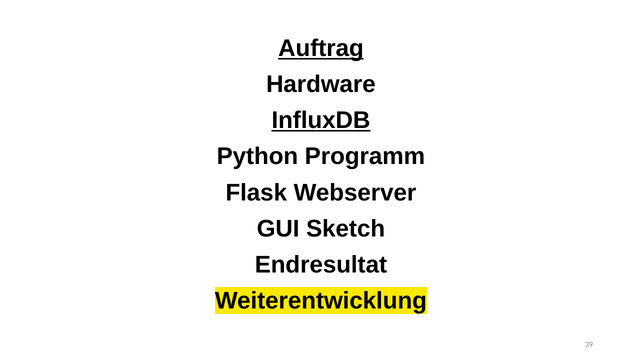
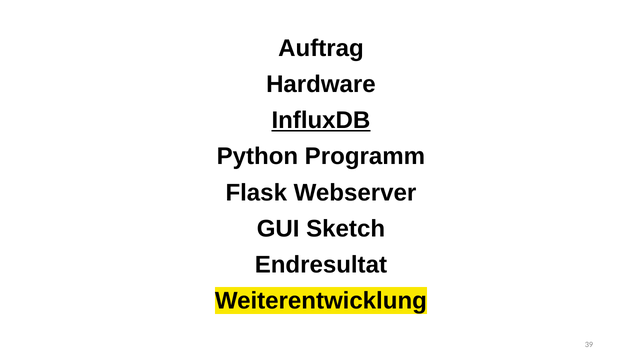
Auftrag underline: present -> none
